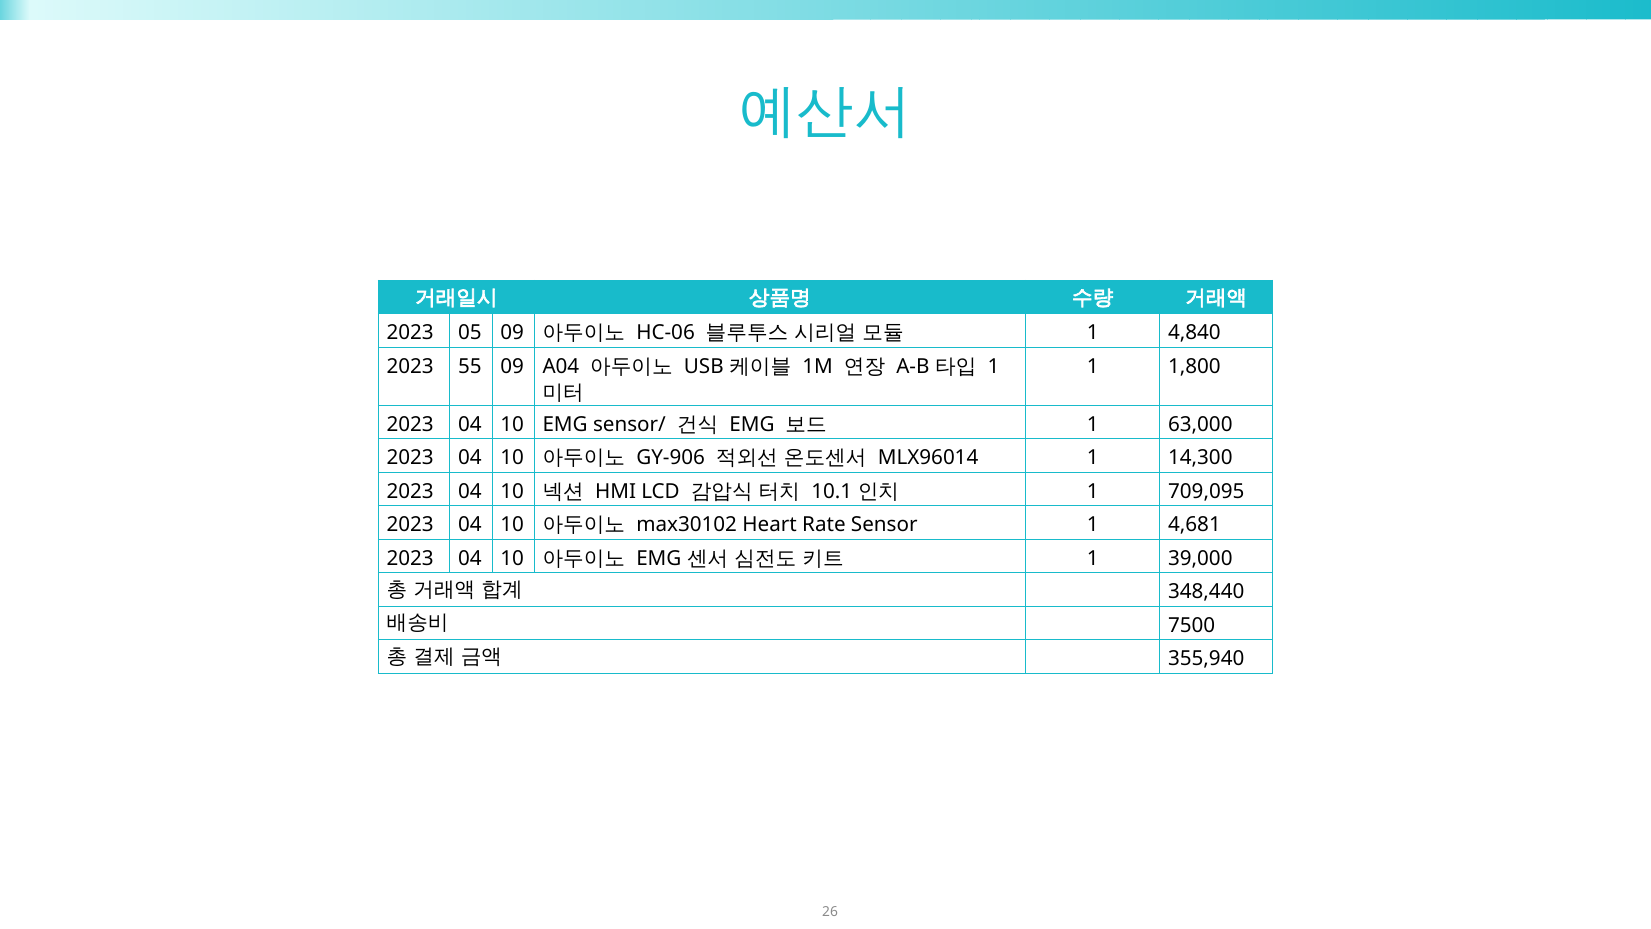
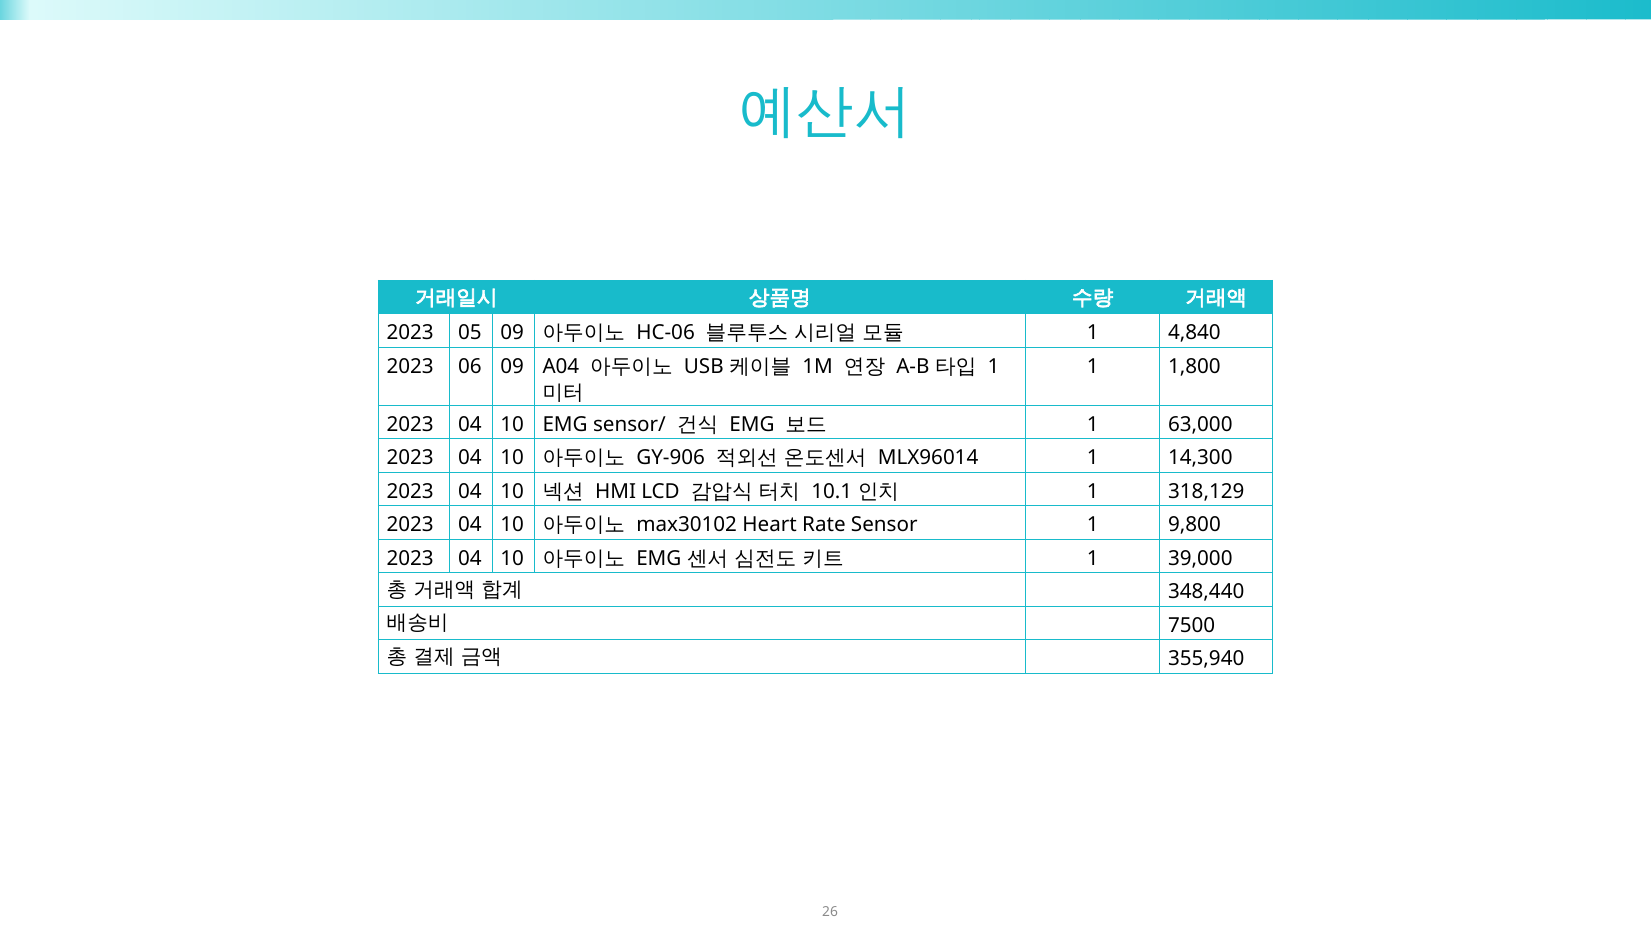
55: 55 -> 06
709,095: 709,095 -> 318,129
4,681: 4,681 -> 9,800
